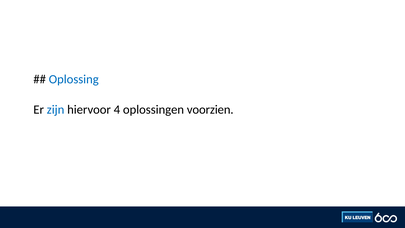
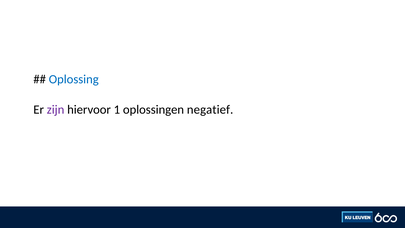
zijn colour: blue -> purple
4: 4 -> 1
voorzien: voorzien -> negatief
